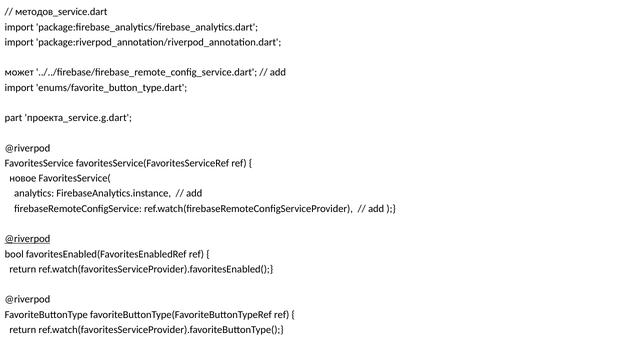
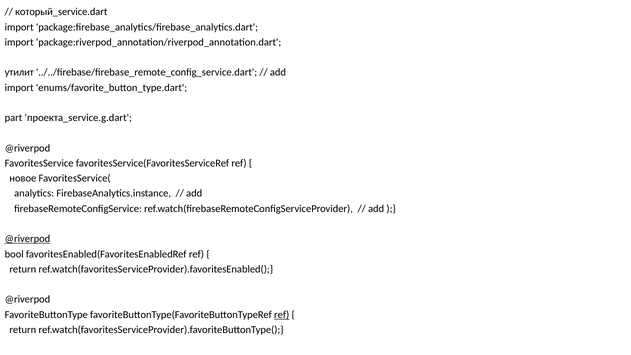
методов_service.dart: методов_service.dart -> который_service.dart
может: может -> утилит
ref at (282, 315) underline: none -> present
